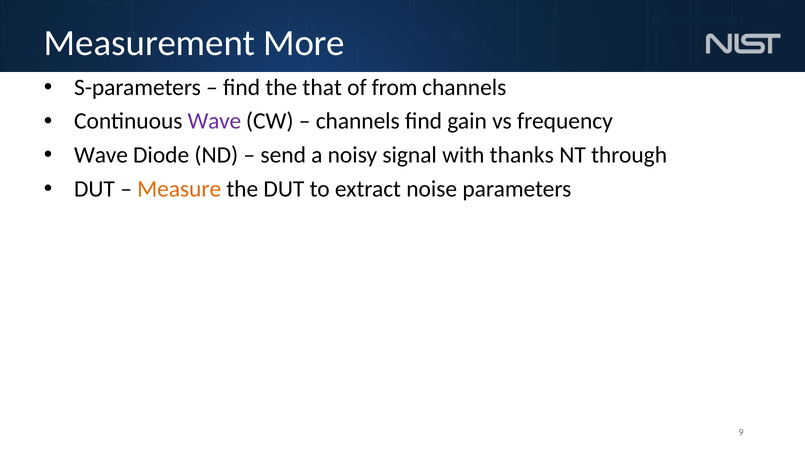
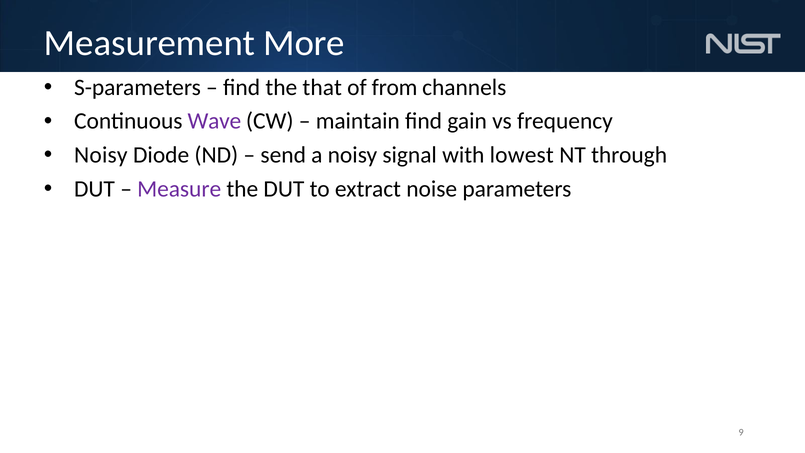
channels at (358, 121): channels -> maintain
Wave at (101, 155): Wave -> Noisy
thanks: thanks -> lowest
Measure colour: orange -> purple
